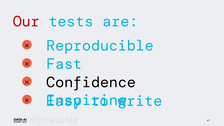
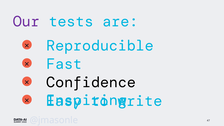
Our colour: red -> purple
